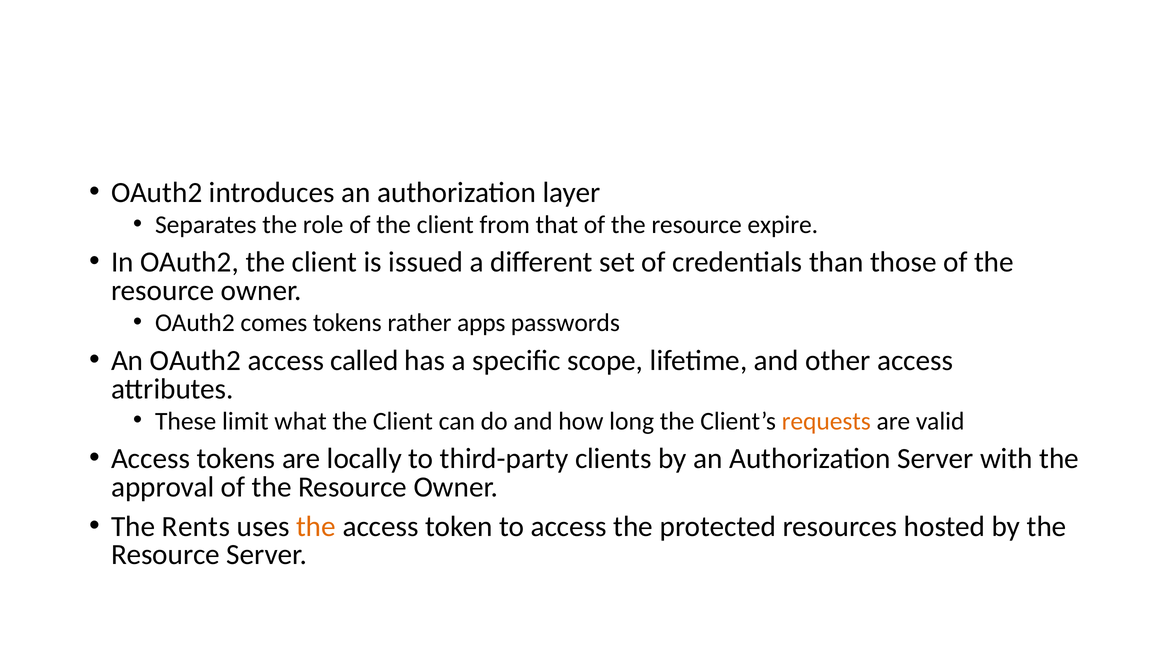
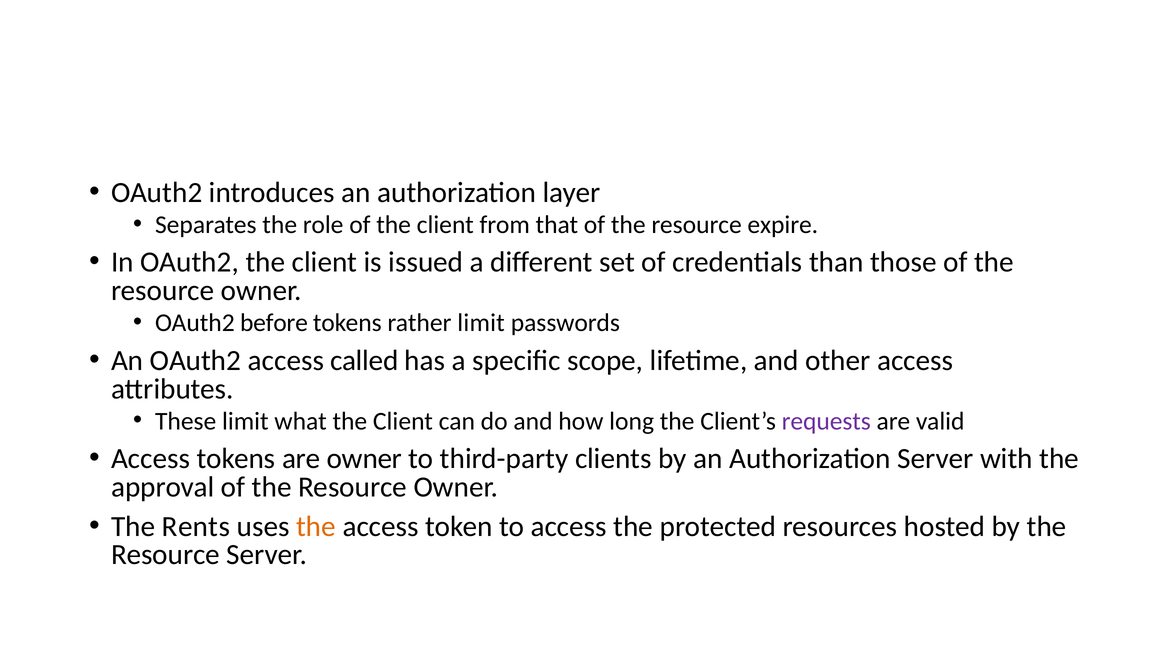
comes: comes -> before
rather apps: apps -> limit
requests colour: orange -> purple
are locally: locally -> owner
